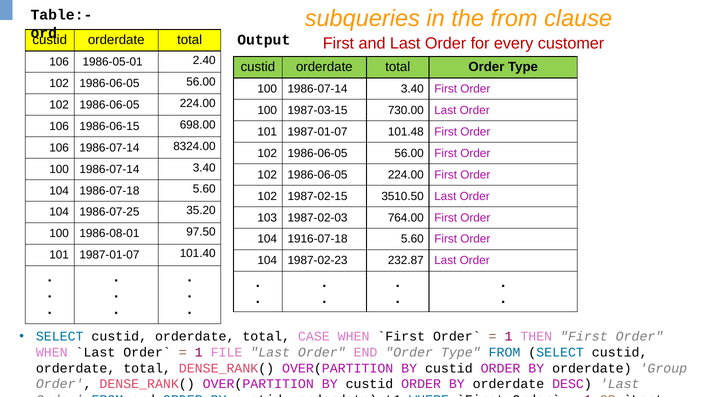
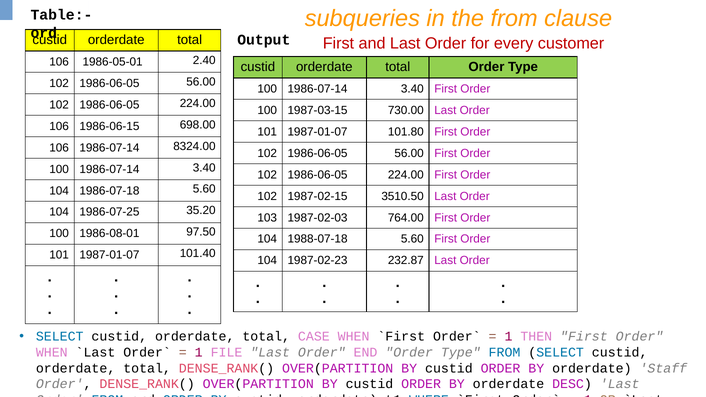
101.48: 101.48 -> 101.80
1916-07-18: 1916-07-18 -> 1988-07-18
Group: Group -> Staff
